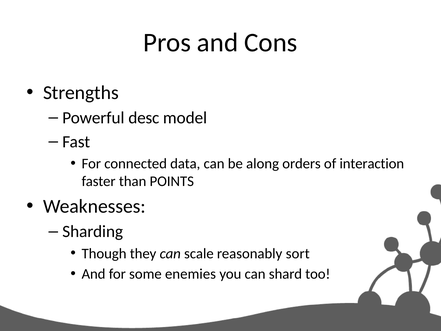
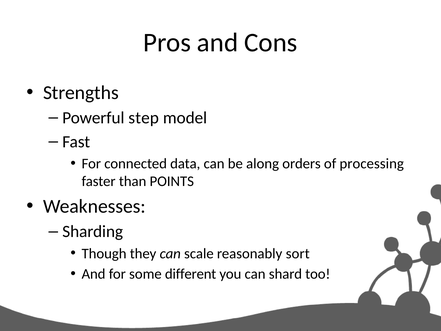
desc: desc -> step
interaction: interaction -> processing
enemies: enemies -> different
